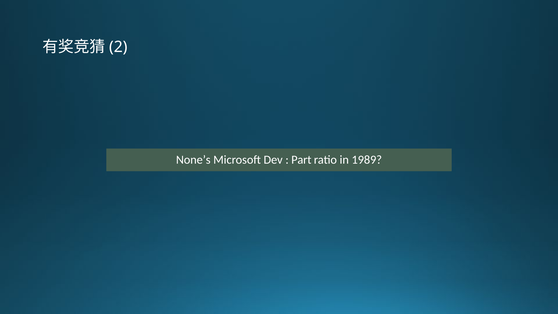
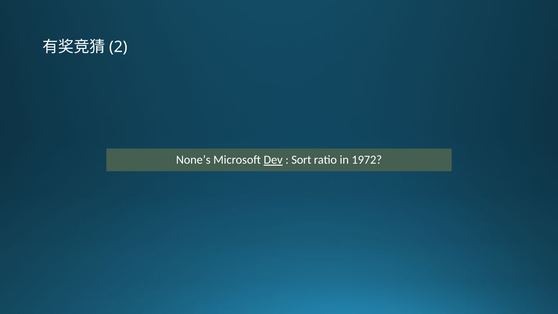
Dev underline: none -> present
Part: Part -> Sort
1989: 1989 -> 1972
